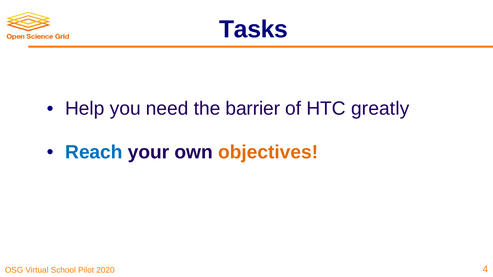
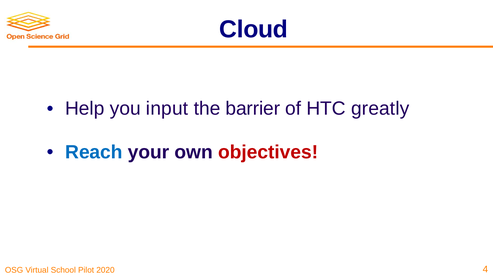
Tasks: Tasks -> Cloud
need: need -> input
objectives colour: orange -> red
